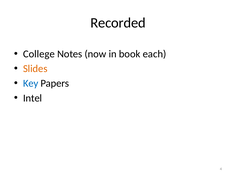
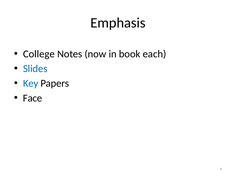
Recorded: Recorded -> Emphasis
Slides colour: orange -> blue
Intel: Intel -> Face
